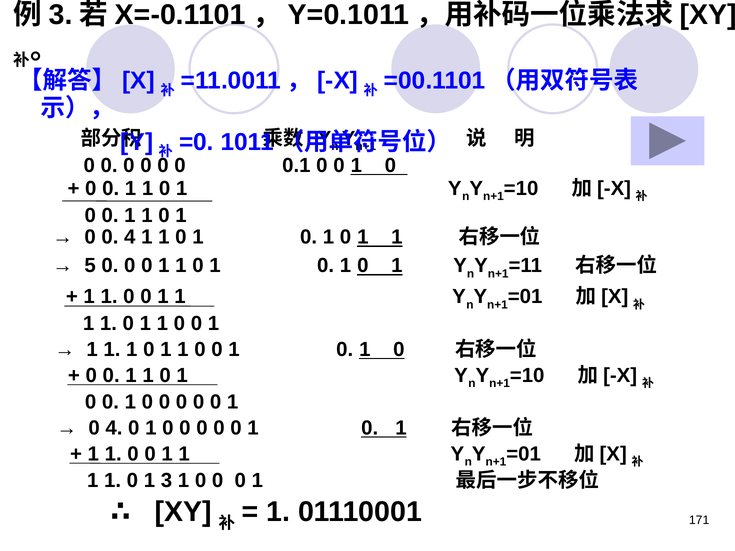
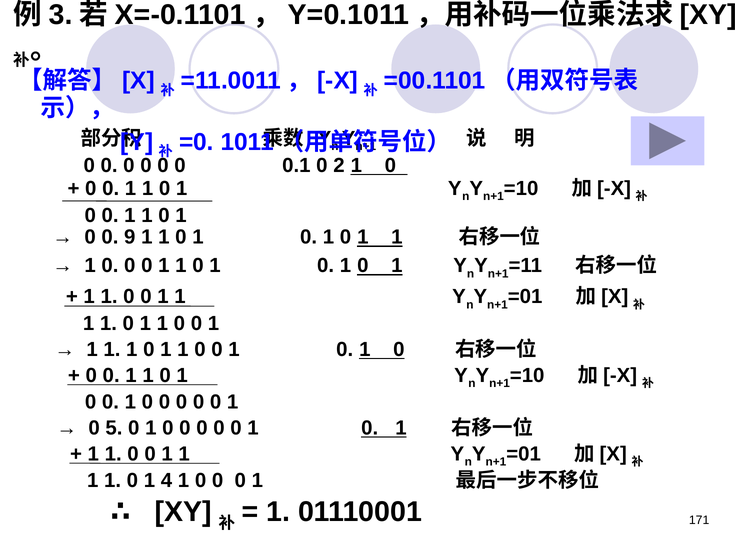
0.1 0 0: 0 -> 2
0 0 4: 4 -> 9
5 at (90, 266): 5 -> 1
4 at (114, 428): 4 -> 5
1 3: 3 -> 4
